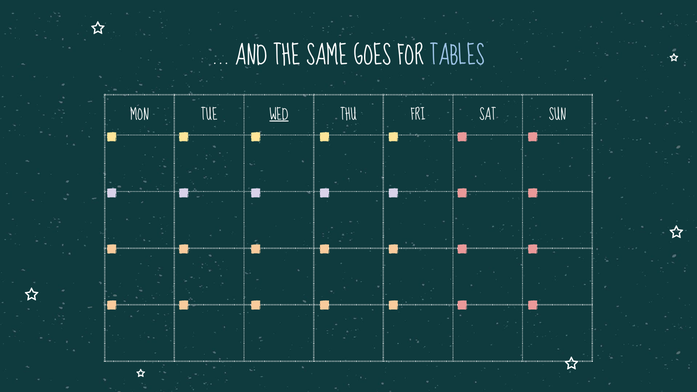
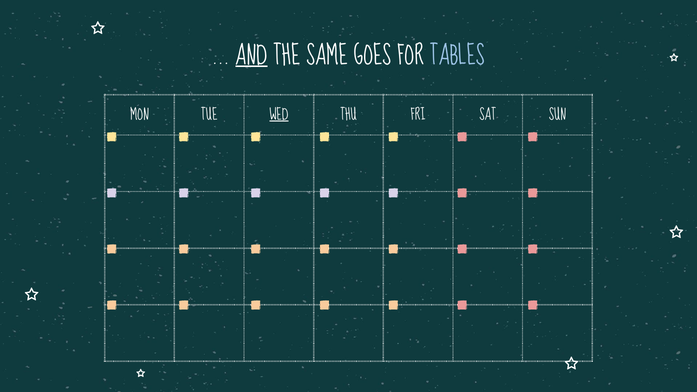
AND underline: none -> present
